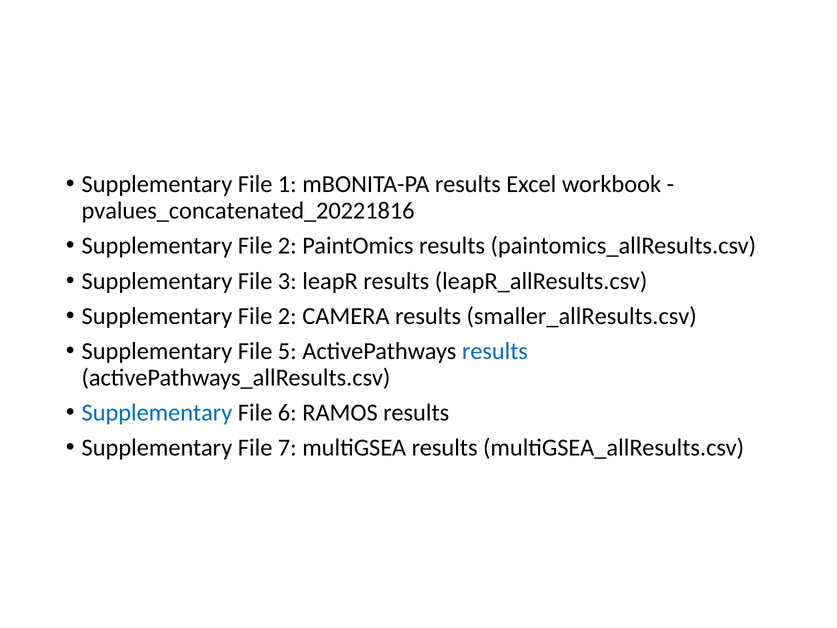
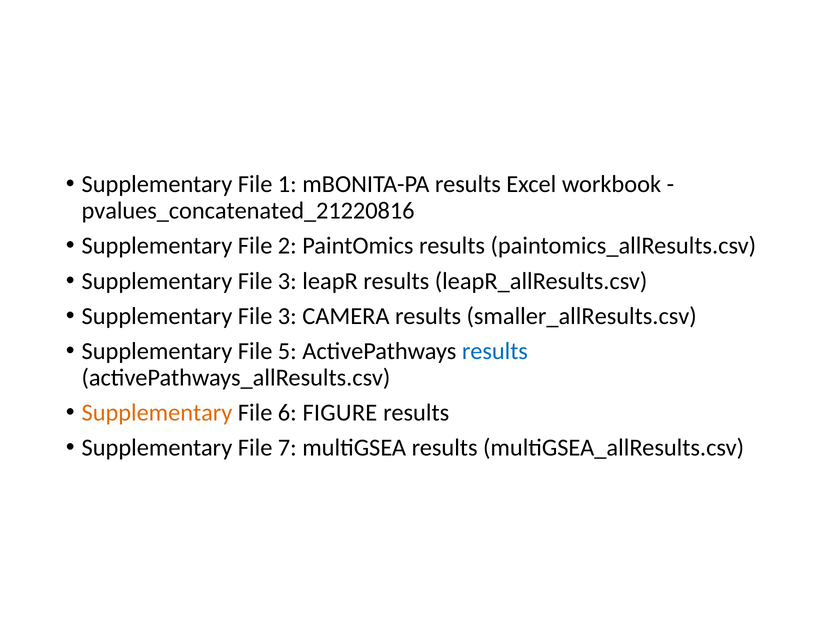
pvalues_concatenated_20221816: pvalues_concatenated_20221816 -> pvalues_concatenated_21220816
2 at (287, 316): 2 -> 3
Supplementary at (157, 413) colour: blue -> orange
RAMOS: RAMOS -> FIGURE
